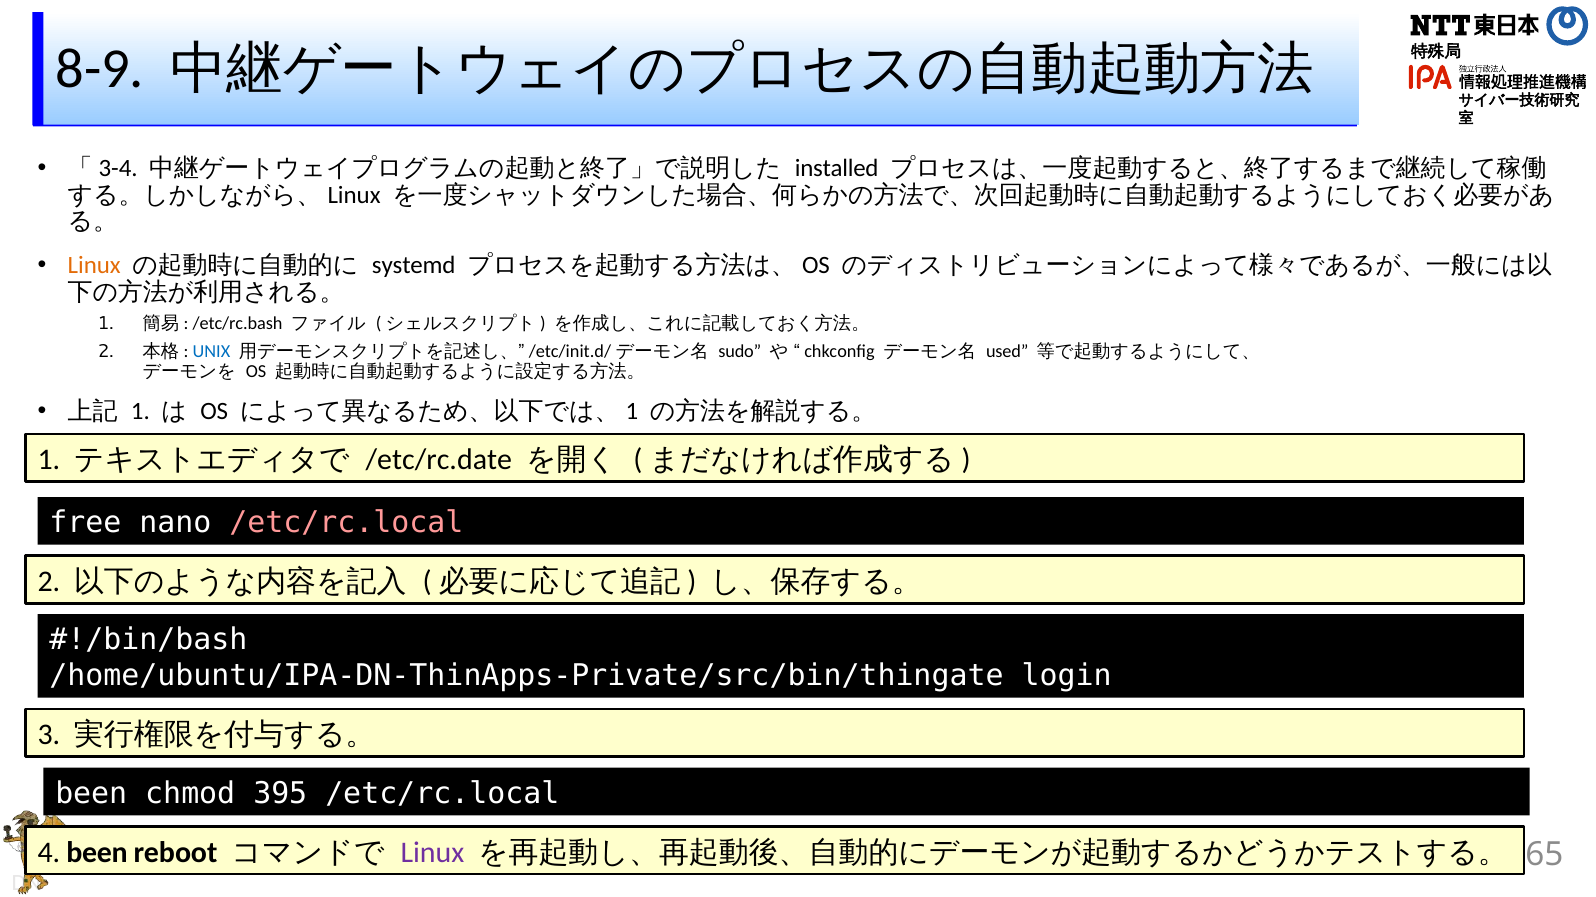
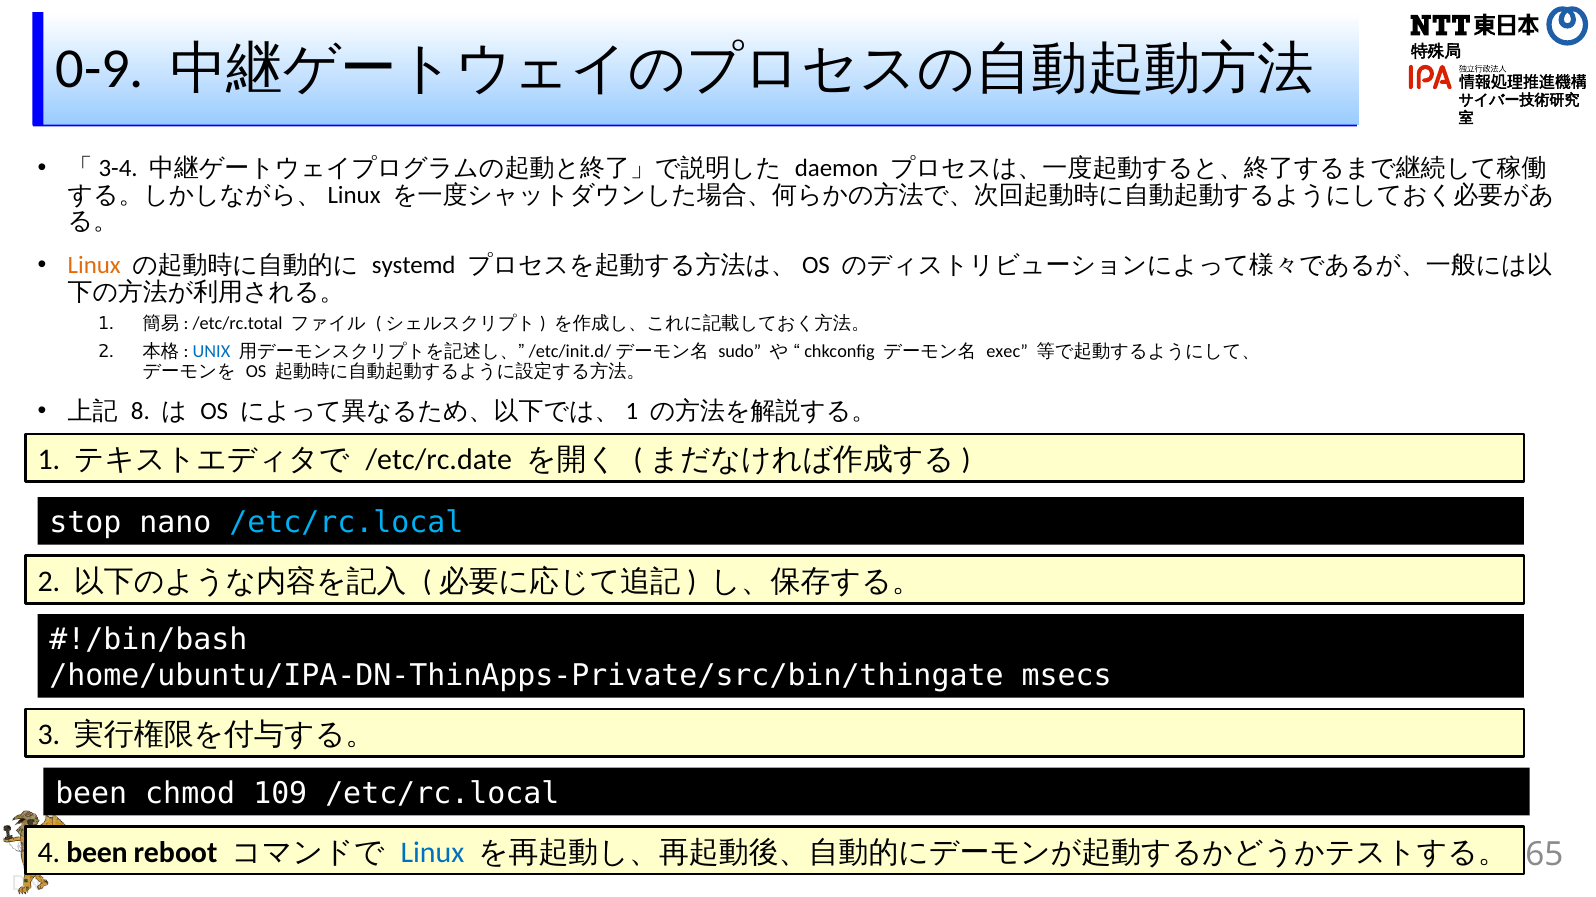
8-9: 8-9 -> 0-9
installed: installed -> daemon
/etc/rc.bash: /etc/rc.bash -> /etc/rc.total
used: used -> exec
1 at (140, 412): 1 -> 8
free: free -> stop
/etc/rc.local at (346, 523) colour: pink -> light blue
login: login -> msecs
395: 395 -> 109
Linux at (432, 853) colour: purple -> blue
